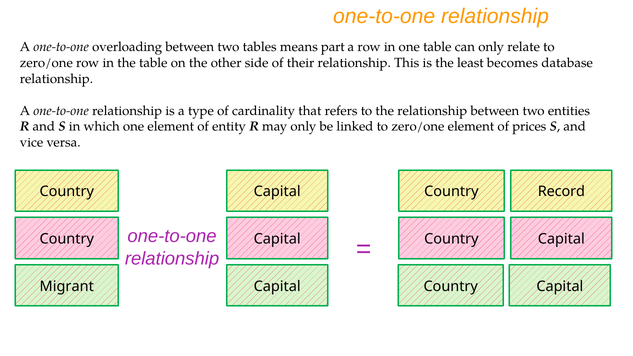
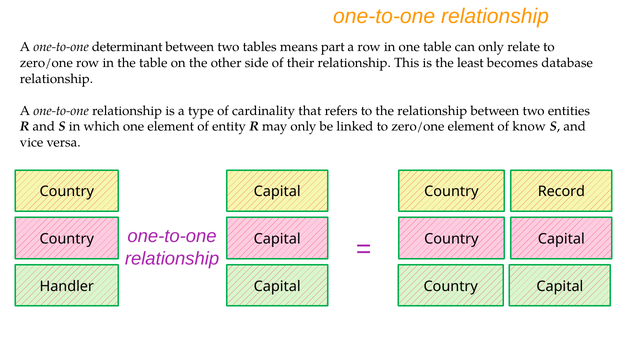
overloading: overloading -> determinant
prices: prices -> know
Migrant: Migrant -> Handler
